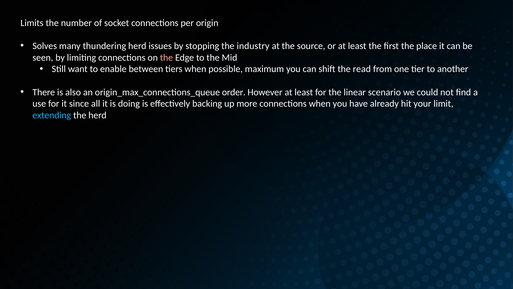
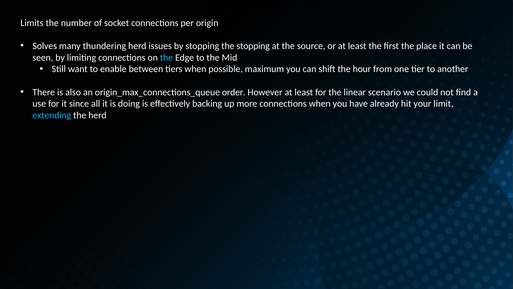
the industry: industry -> stopping
the at (166, 57) colour: pink -> light blue
read: read -> hour
